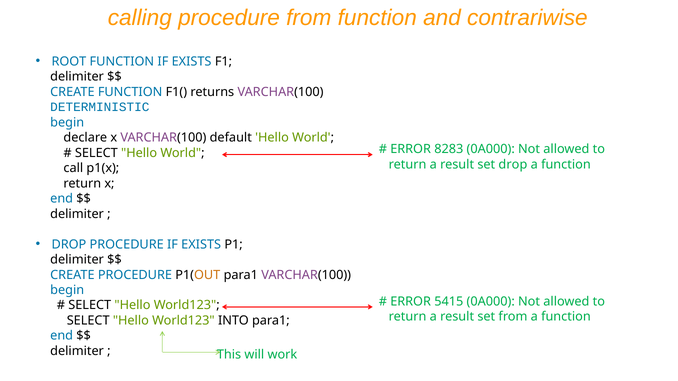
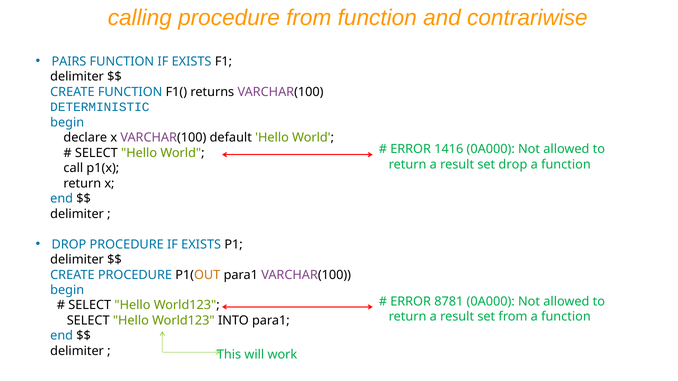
ROOT: ROOT -> PAIRS
8283: 8283 -> 1416
5415: 5415 -> 8781
